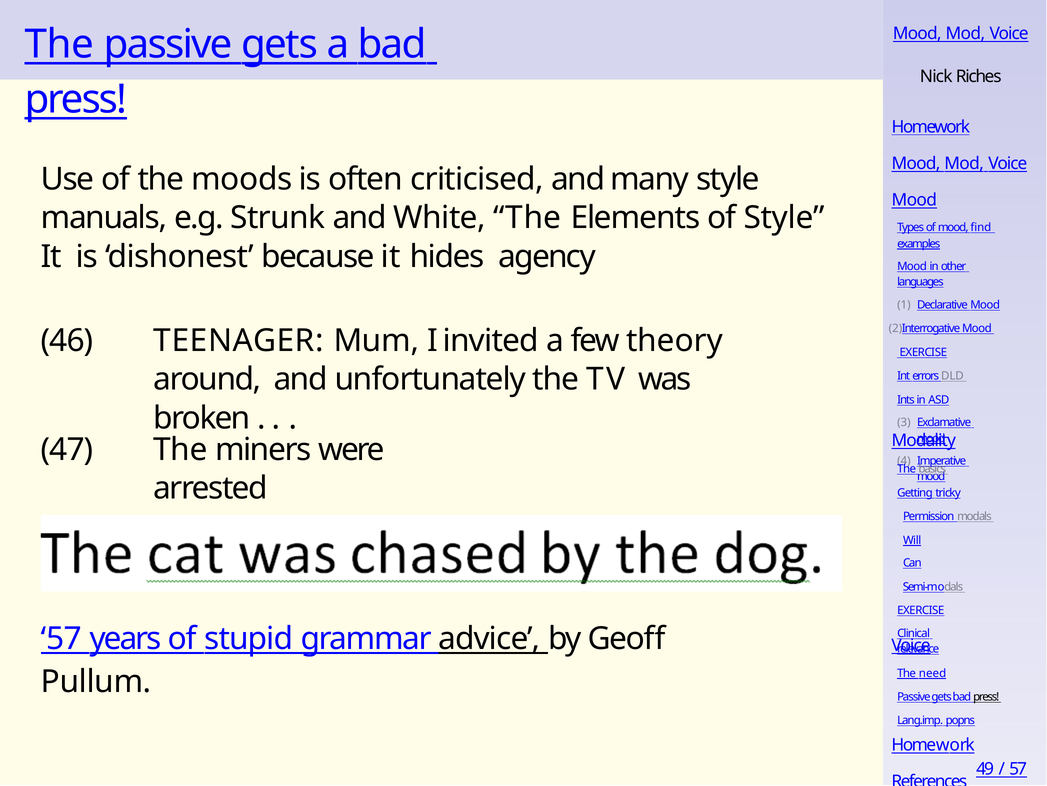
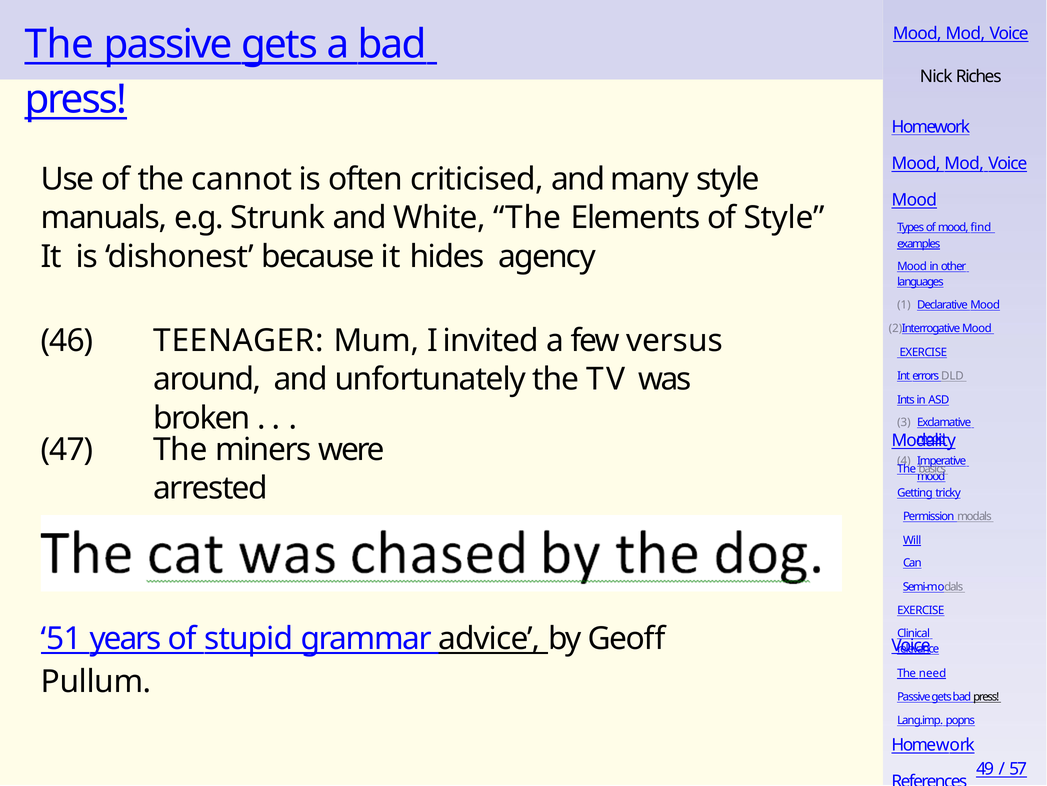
moods: moods -> cannot
theory: theory -> versus
57 at (61, 639): 57 -> 51
